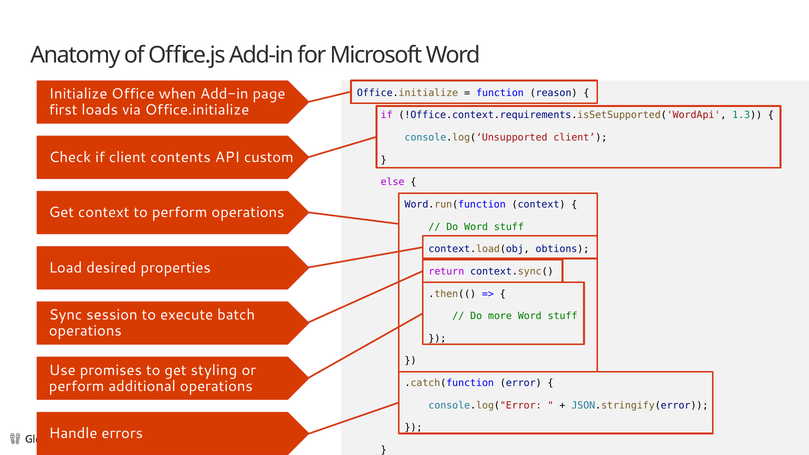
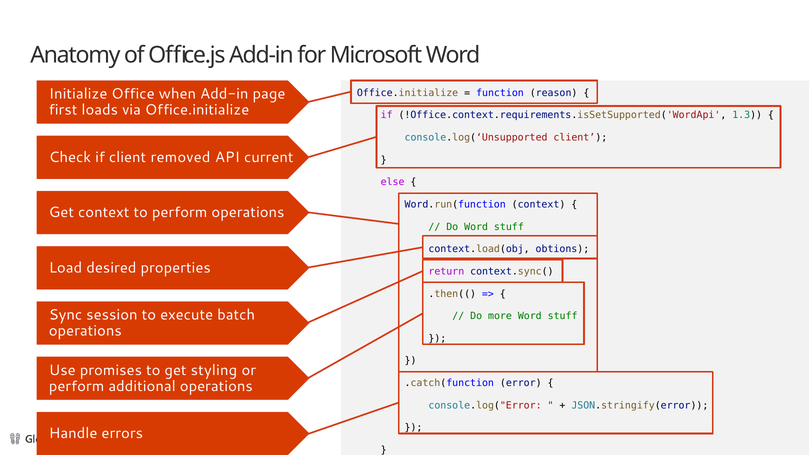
contents: contents -> removed
custom: custom -> current
